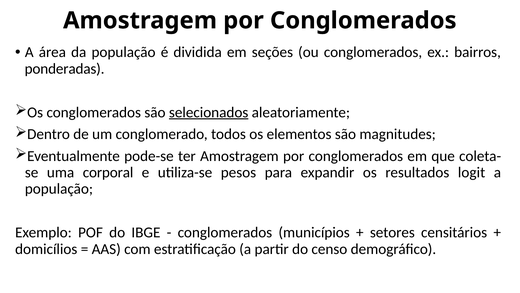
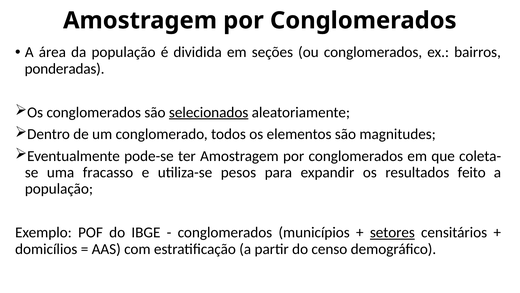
corporal: corporal -> fracasso
logit: logit -> feito
setores underline: none -> present
